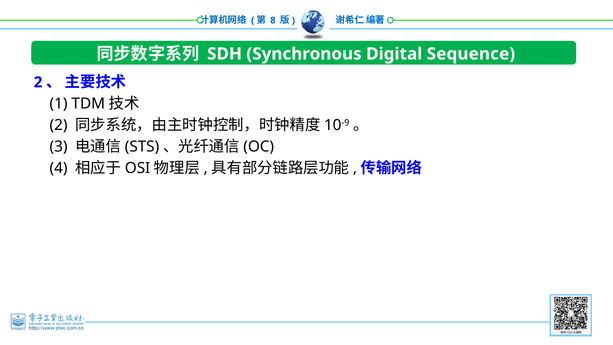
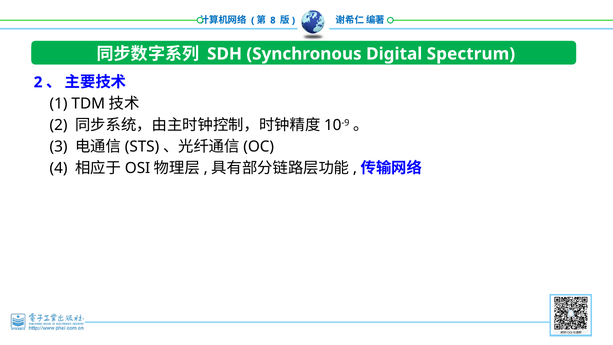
Sequence: Sequence -> Spectrum
